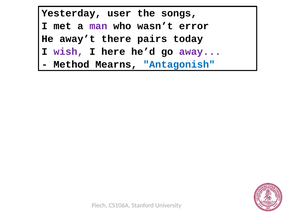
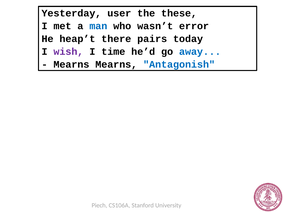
songs: songs -> these
man colour: purple -> blue
away’t: away’t -> heap’t
here: here -> time
away colour: purple -> blue
Method at (71, 65): Method -> Mearns
